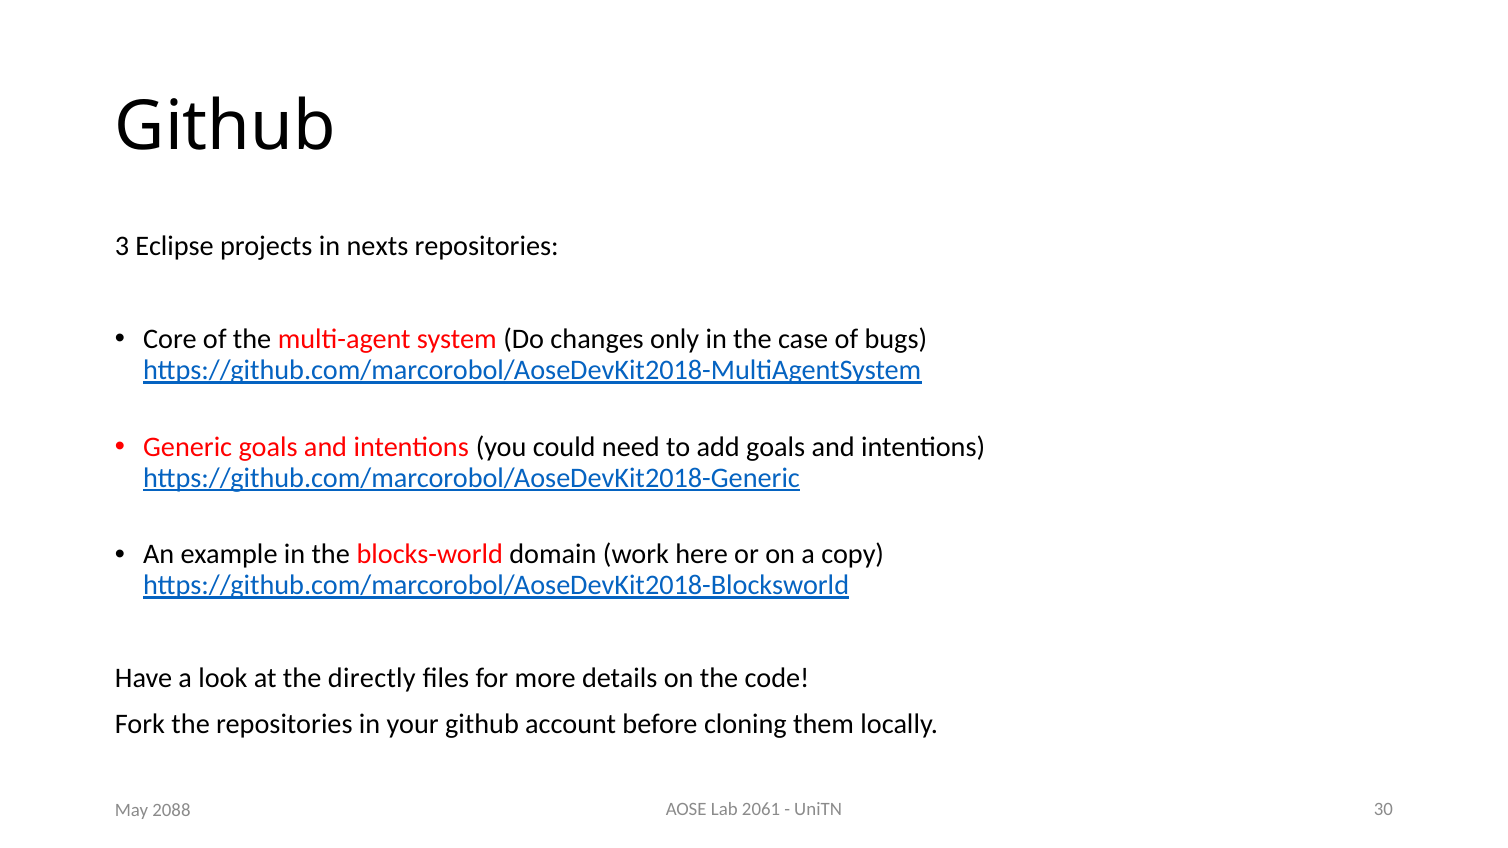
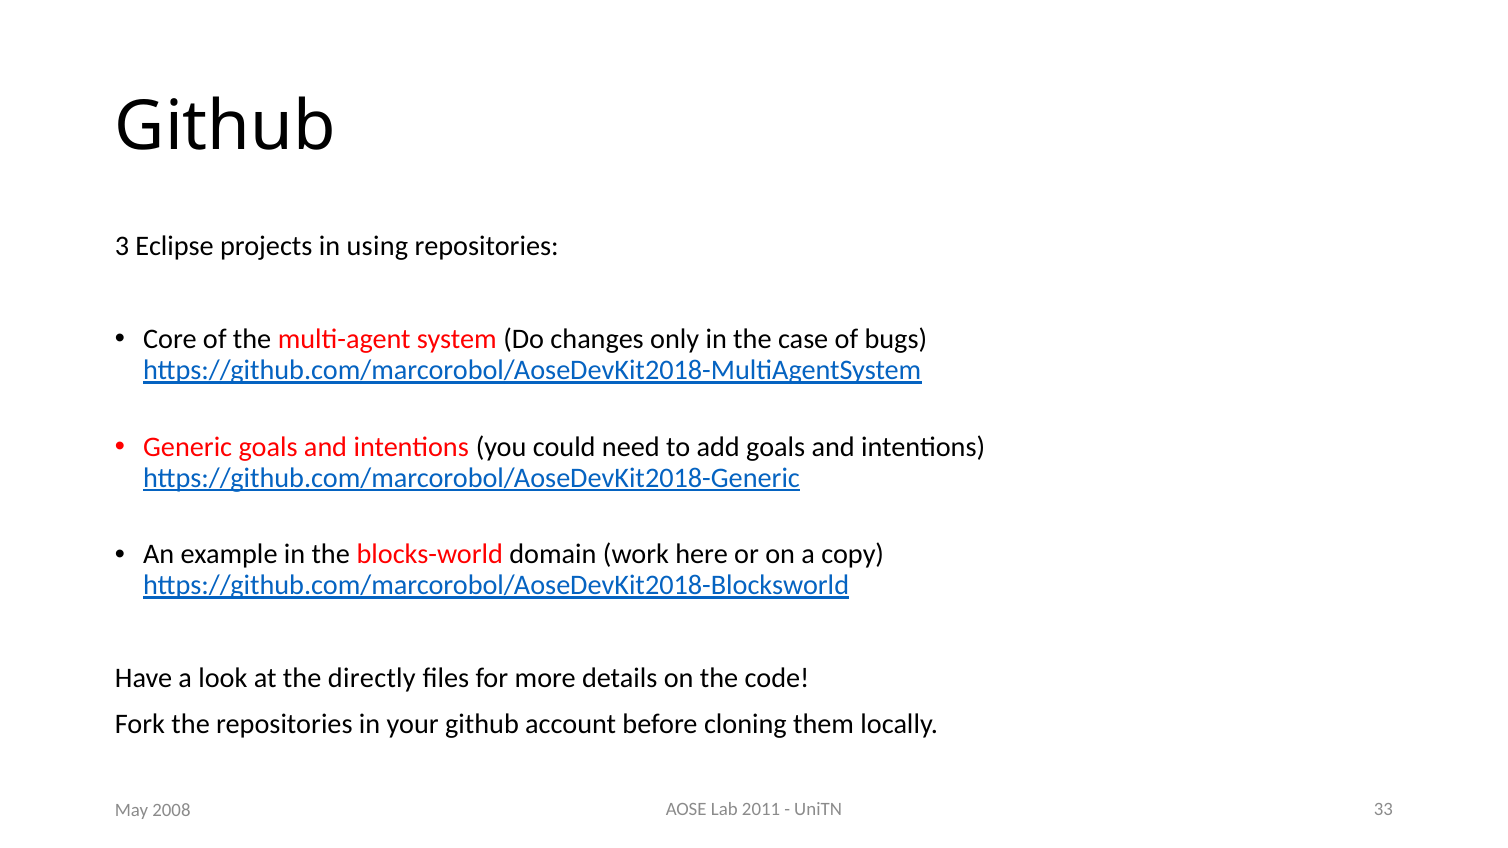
nexts: nexts -> using
2061: 2061 -> 2011
30: 30 -> 33
2088: 2088 -> 2008
